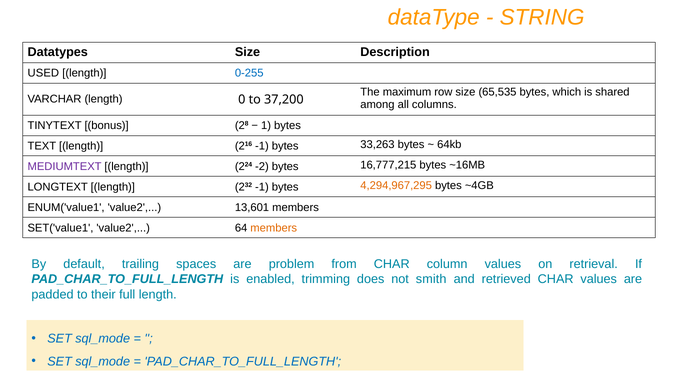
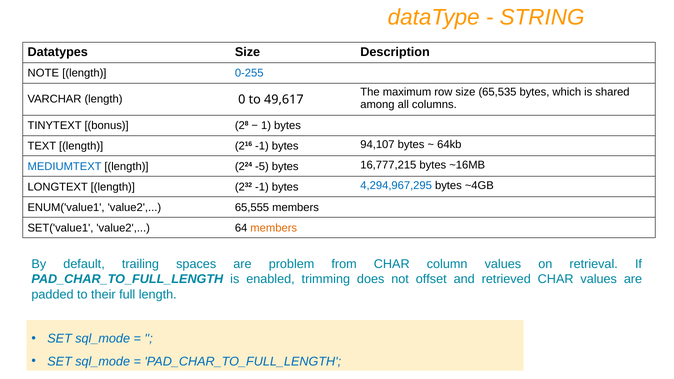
USED: USED -> NOTE
37,200: 37,200 -> 49,617
33,263: 33,263 -> 94,107
MEDIUMTEXT colour: purple -> blue
-2: -2 -> -5
4,294,967,295 colour: orange -> blue
13,601: 13,601 -> 65,555
smith: smith -> offset
